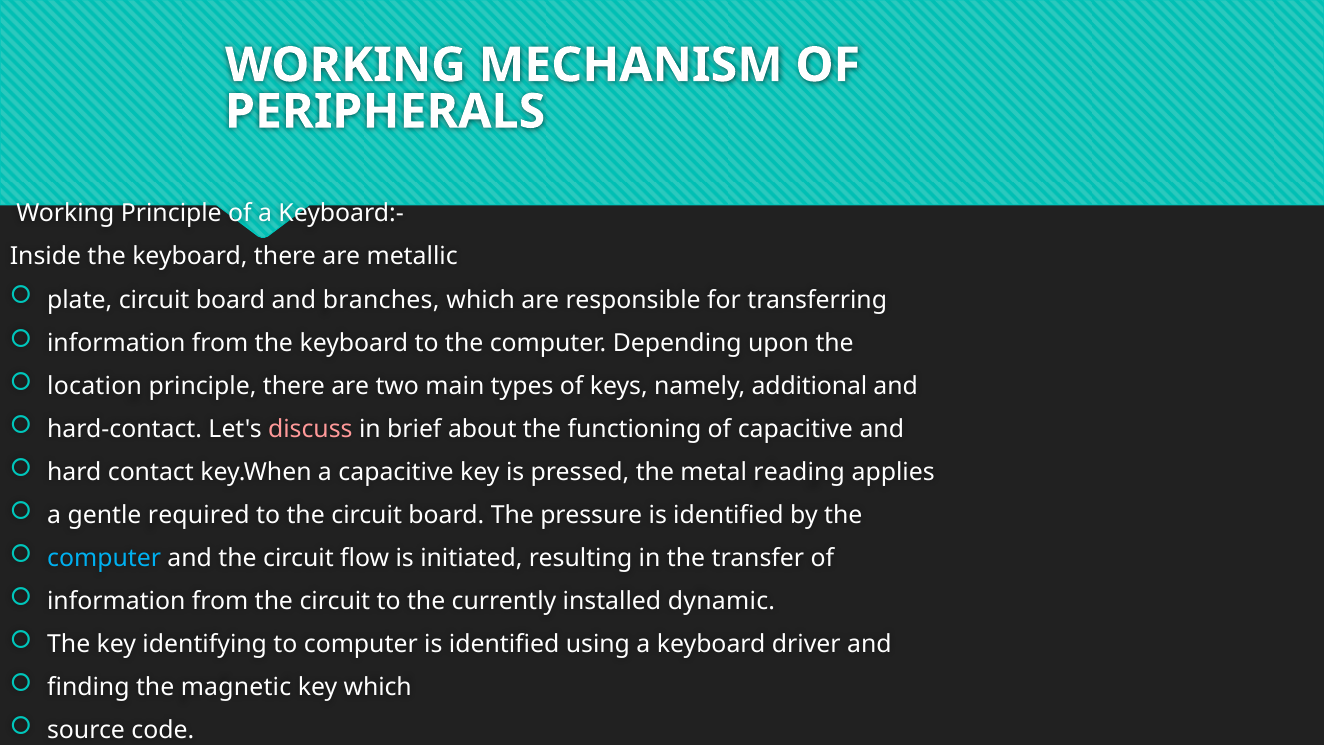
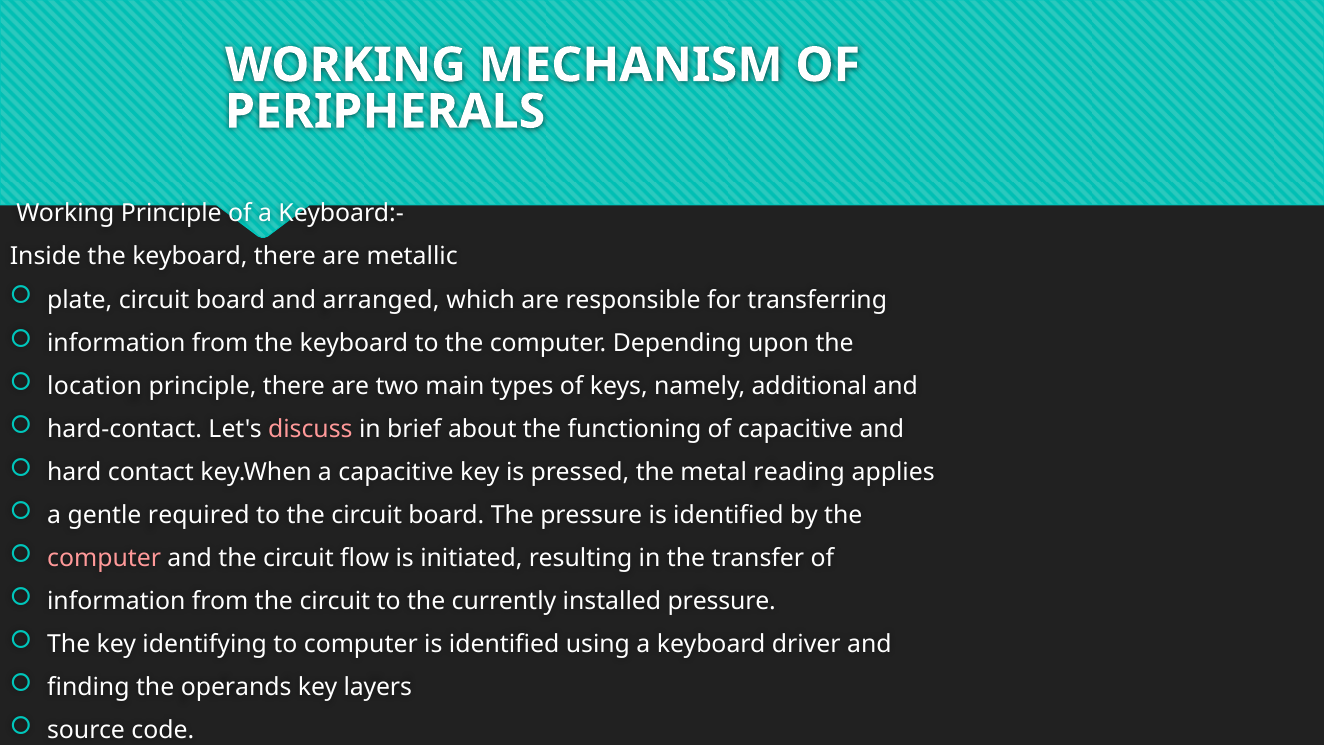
branches: branches -> arranged
computer at (104, 558) colour: light blue -> pink
installed dynamic: dynamic -> pressure
magnetic: magnetic -> operands
key which: which -> layers
